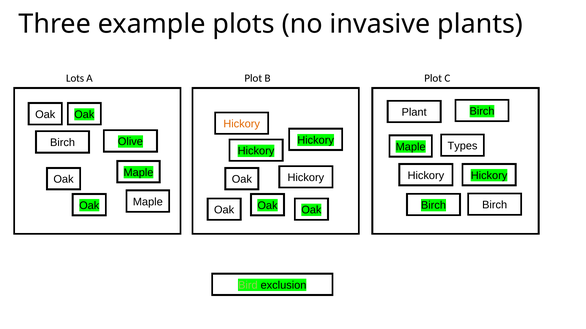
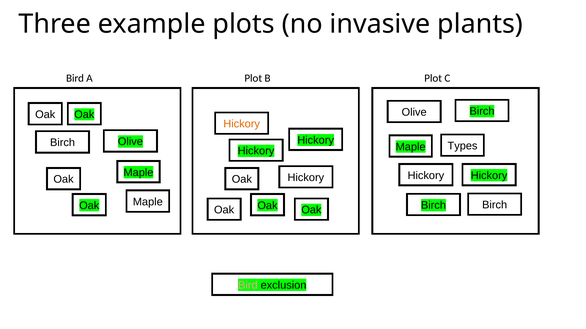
Lots at (75, 78): Lots -> Bird
Plant at (414, 112): Plant -> Olive
Bird at (248, 286) colour: light green -> pink
